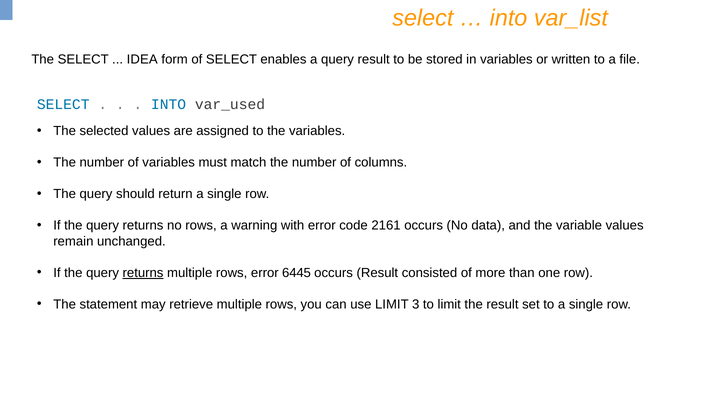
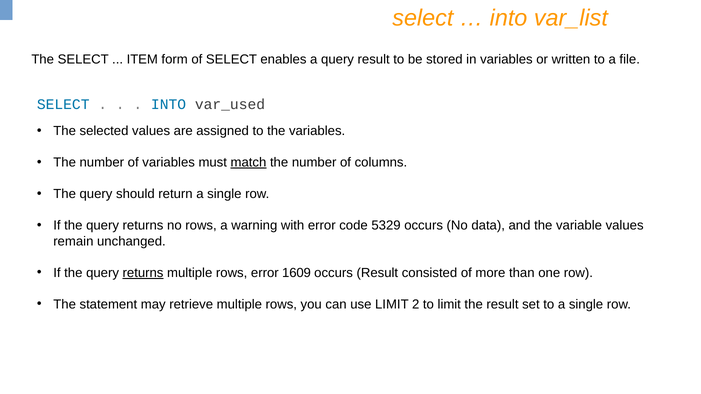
IDEA: IDEA -> ITEM
match underline: none -> present
2161: 2161 -> 5329
6445: 6445 -> 1609
3: 3 -> 2
